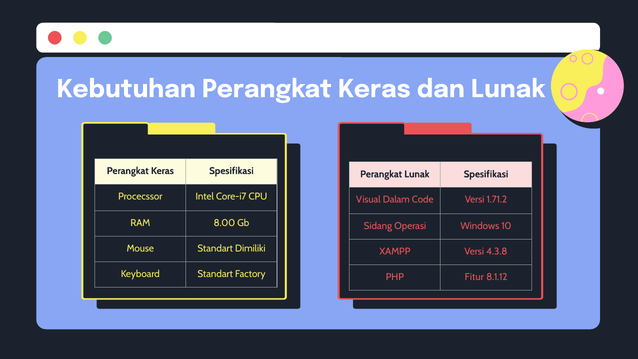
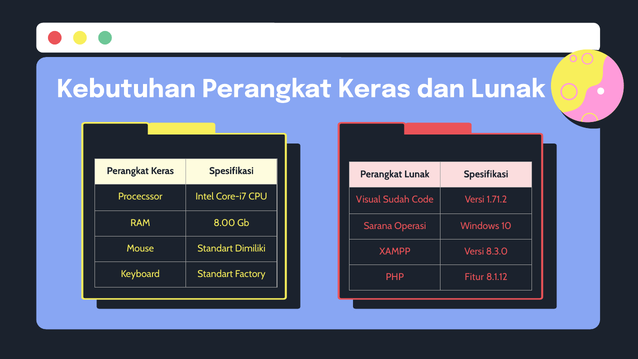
Dalam: Dalam -> Sudah
Sidang: Sidang -> Sarana
4.3.8: 4.3.8 -> 8.3.0
